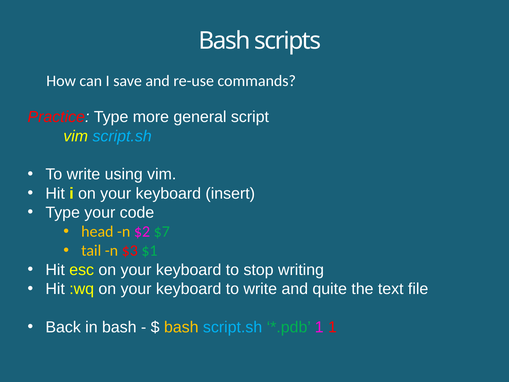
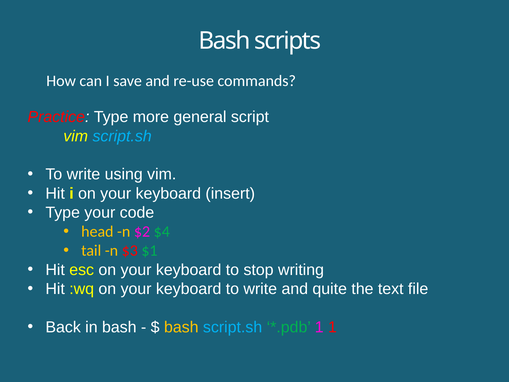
$7: $7 -> $4
